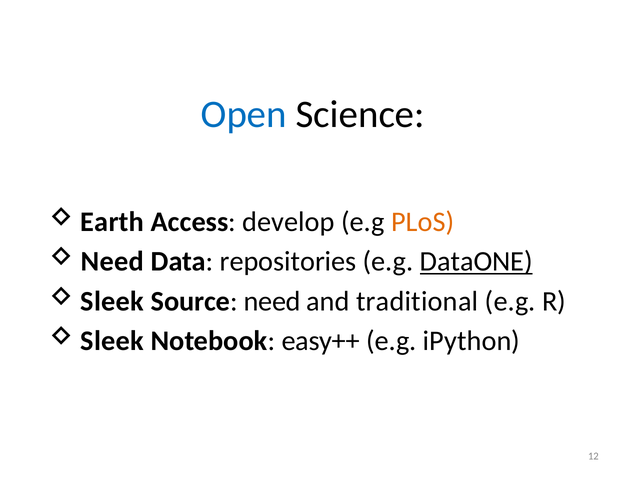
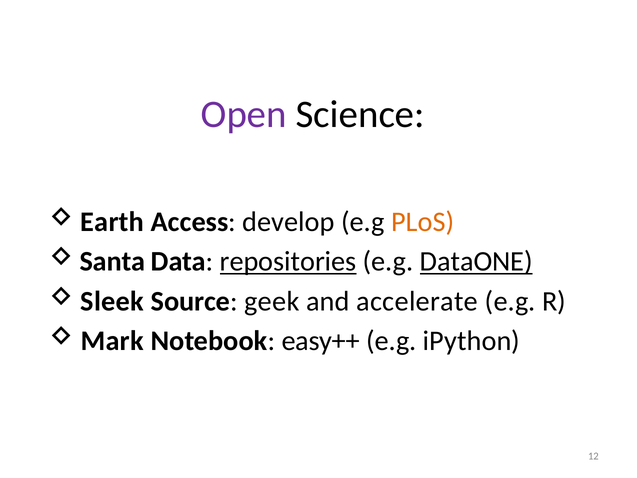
Open colour: blue -> purple
Need at (112, 261): Need -> Santa
repositories underline: none -> present
Source need: need -> geek
traditional: traditional -> accelerate
Sleek at (112, 341): Sleek -> Mark
